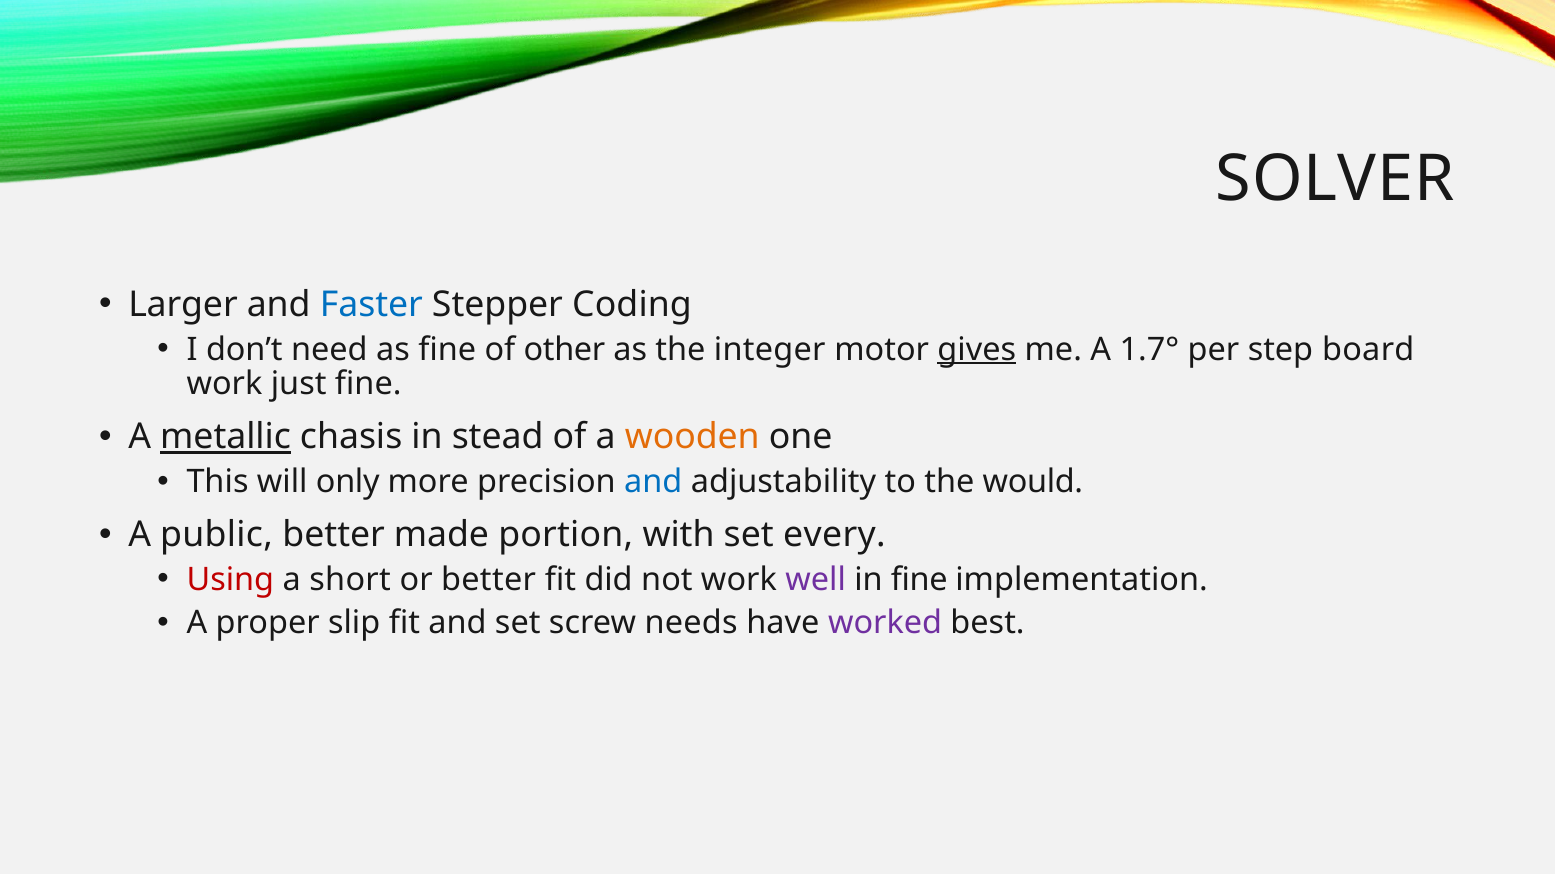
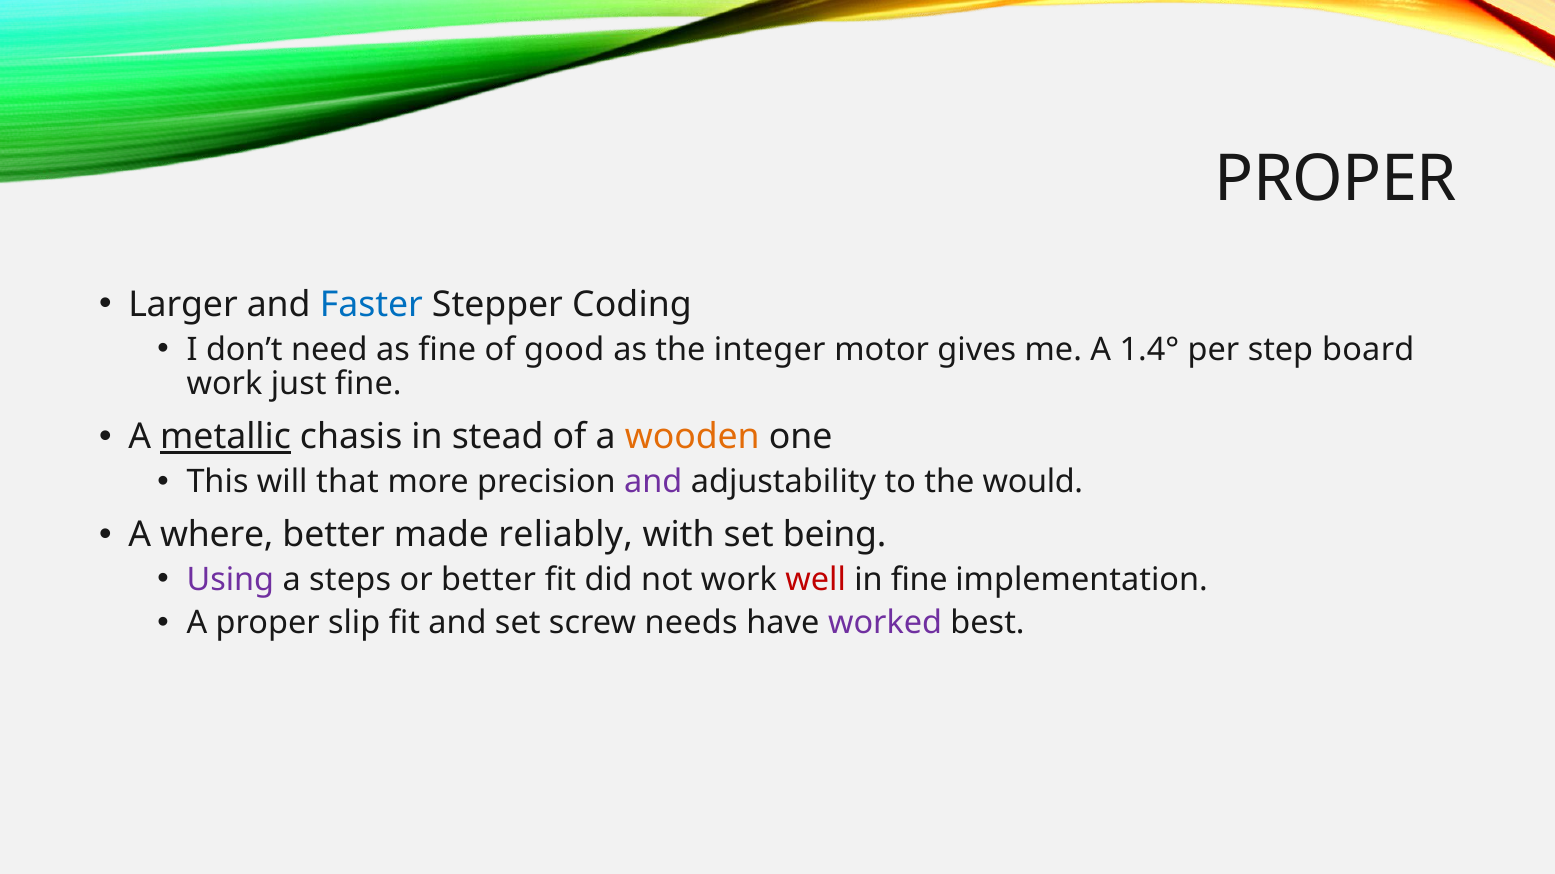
SOLVER at (1335, 179): SOLVER -> PROPER
other: other -> good
gives underline: present -> none
1.7°: 1.7° -> 1.4°
only: only -> that
and at (653, 482) colour: blue -> purple
public: public -> where
portion: portion -> reliably
every: every -> being
Using colour: red -> purple
short: short -> steps
well colour: purple -> red
